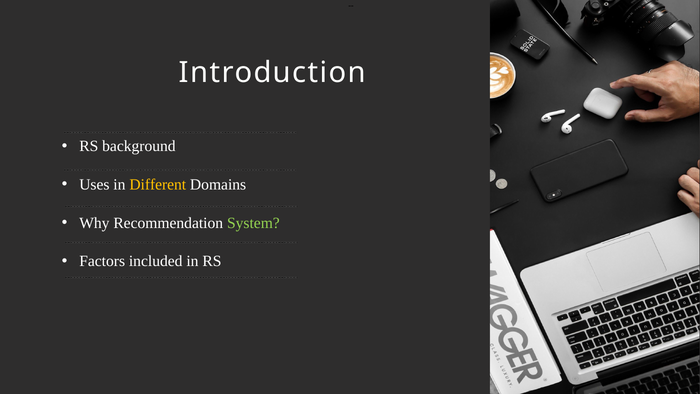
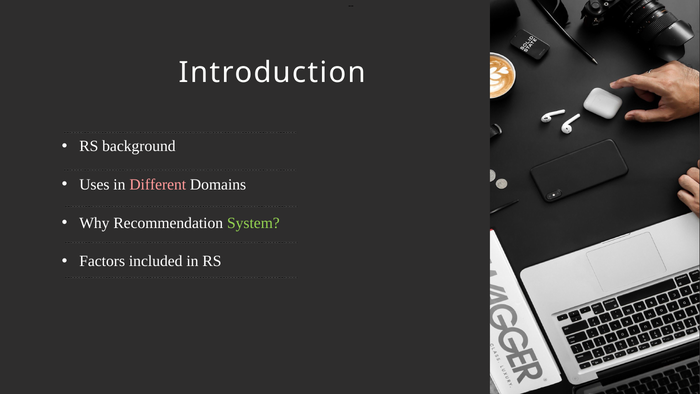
Different colour: yellow -> pink
